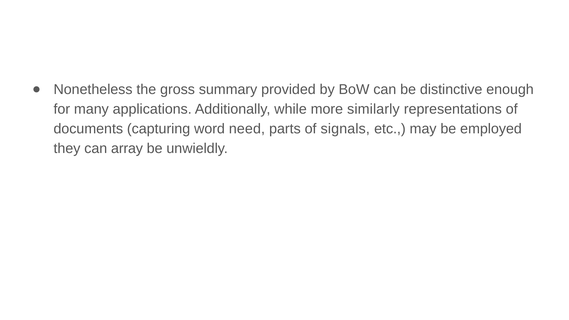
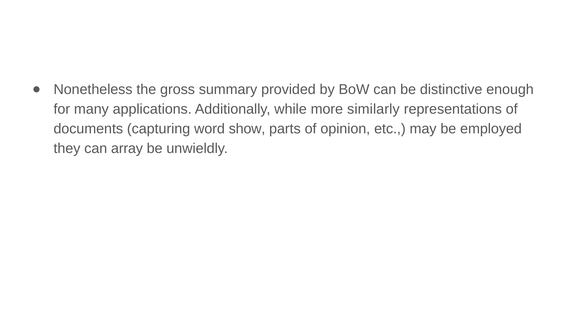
need: need -> show
signals: signals -> opinion
